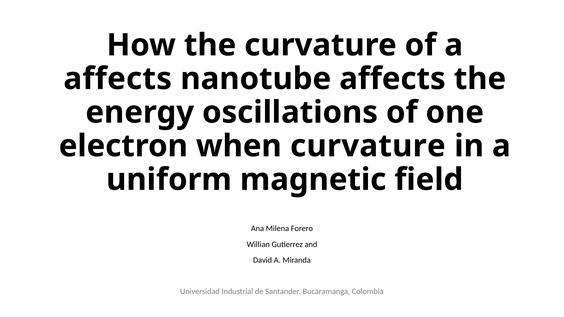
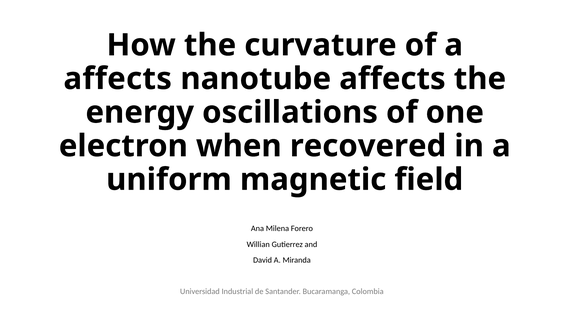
when curvature: curvature -> recovered
